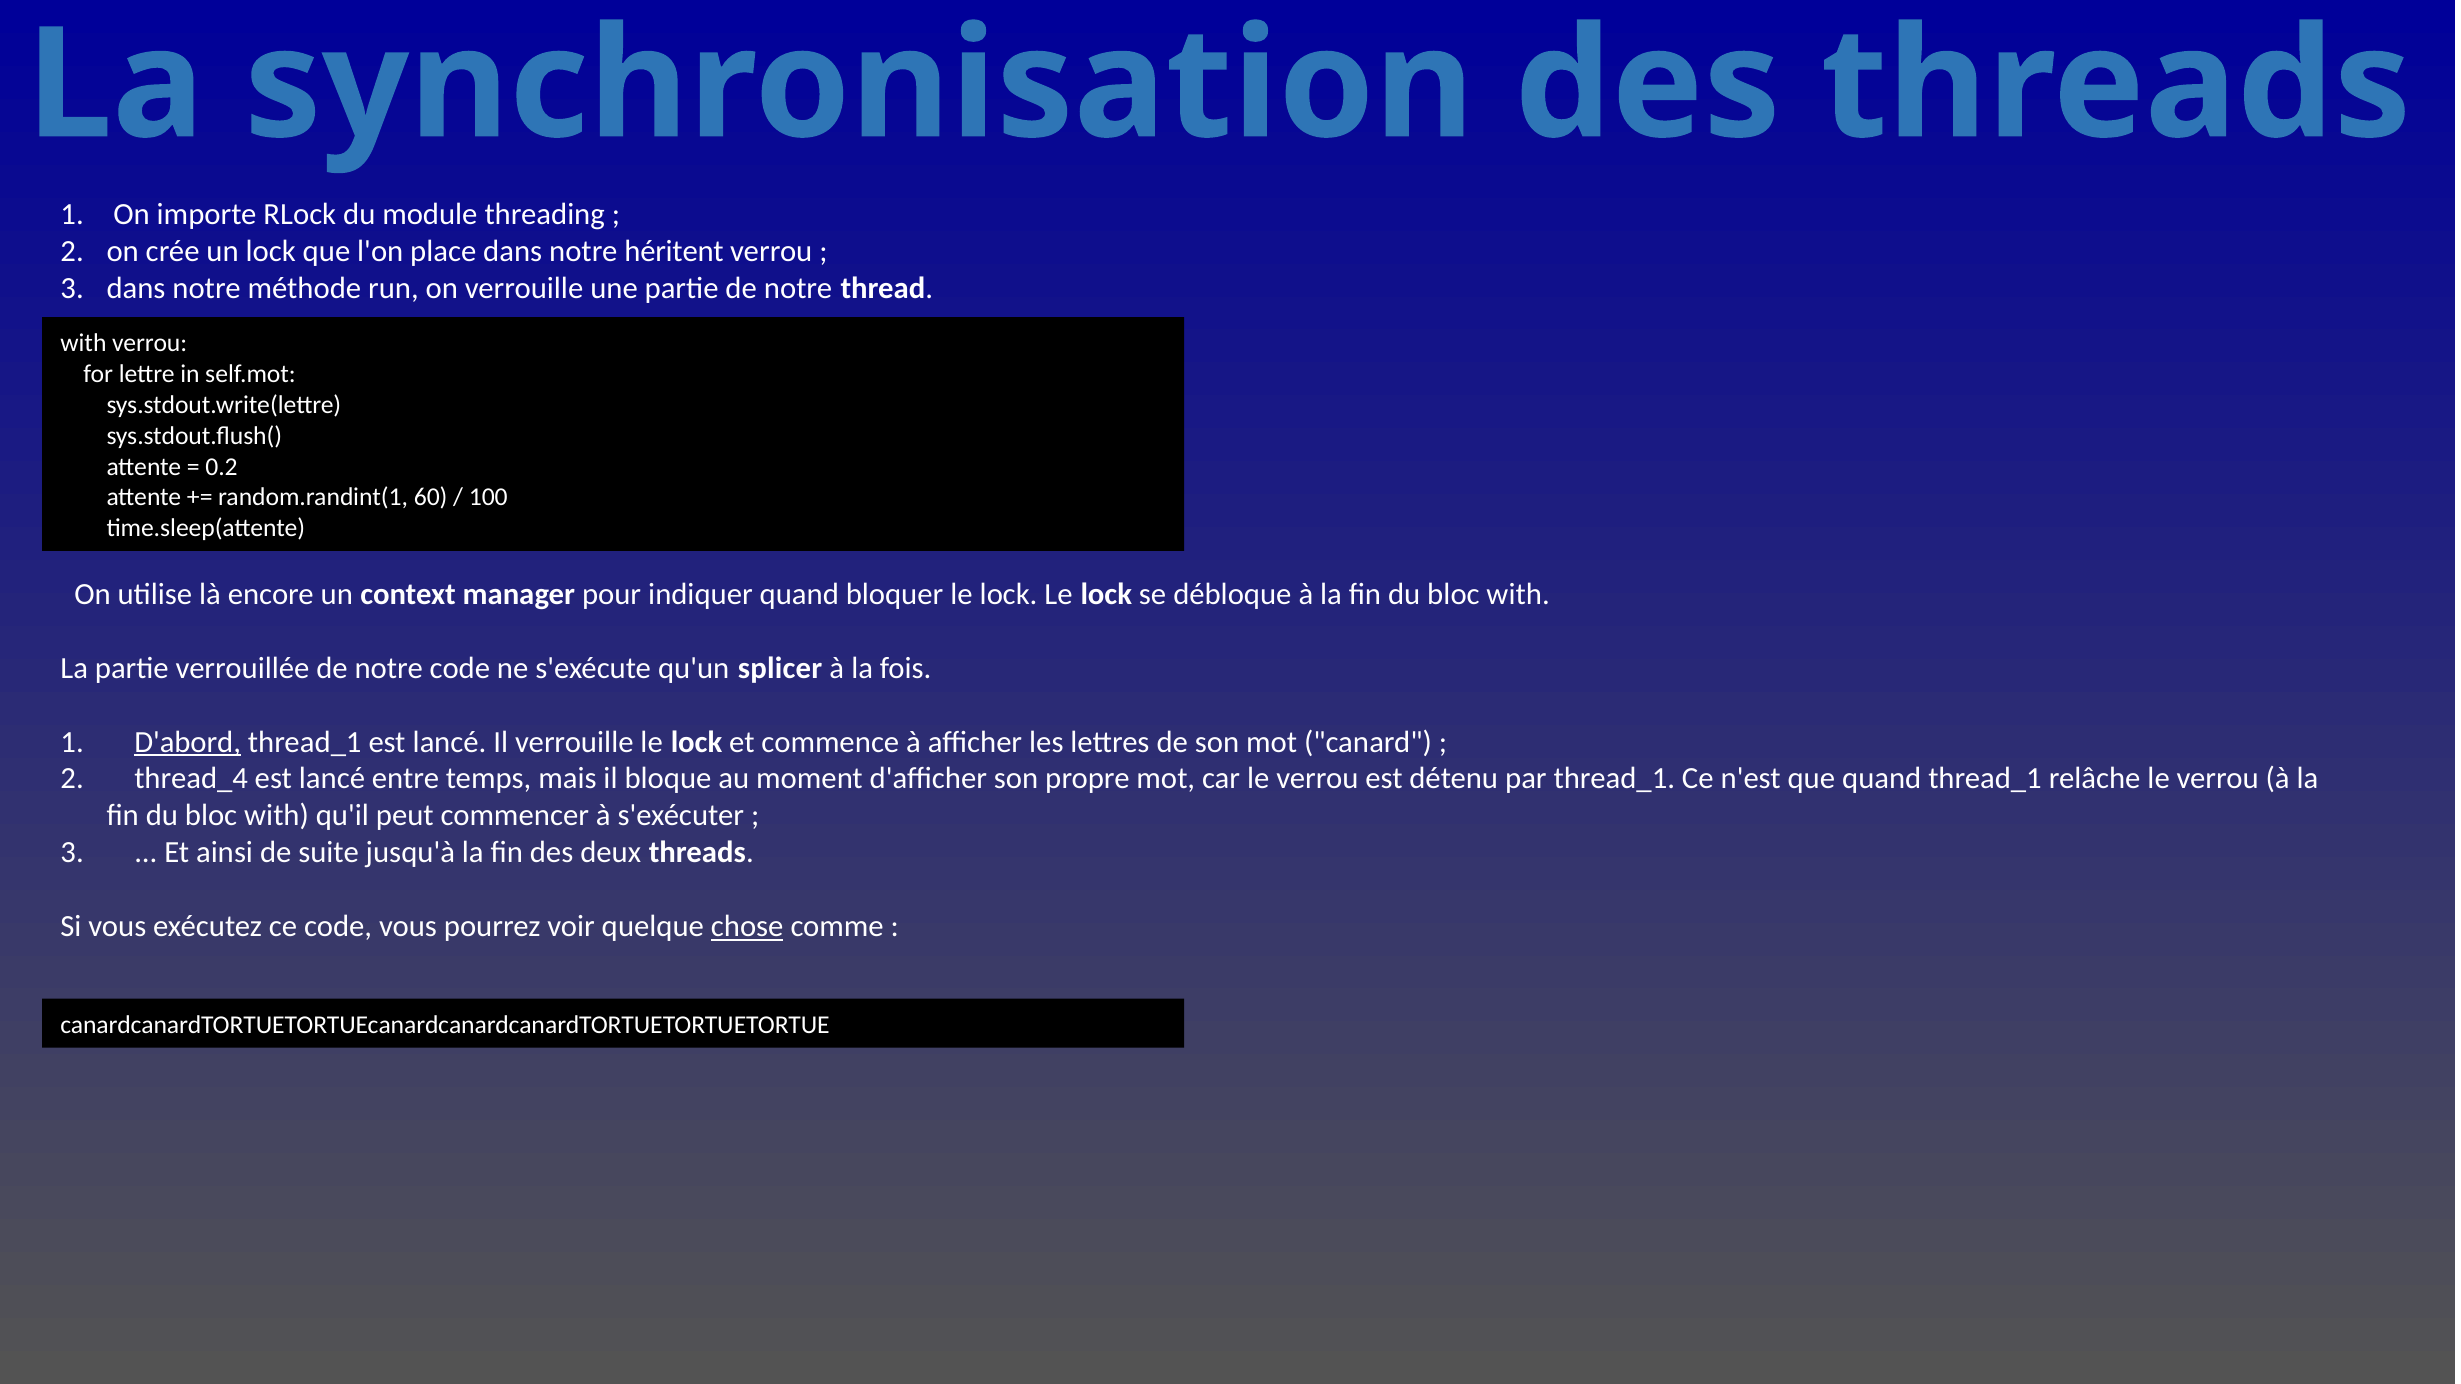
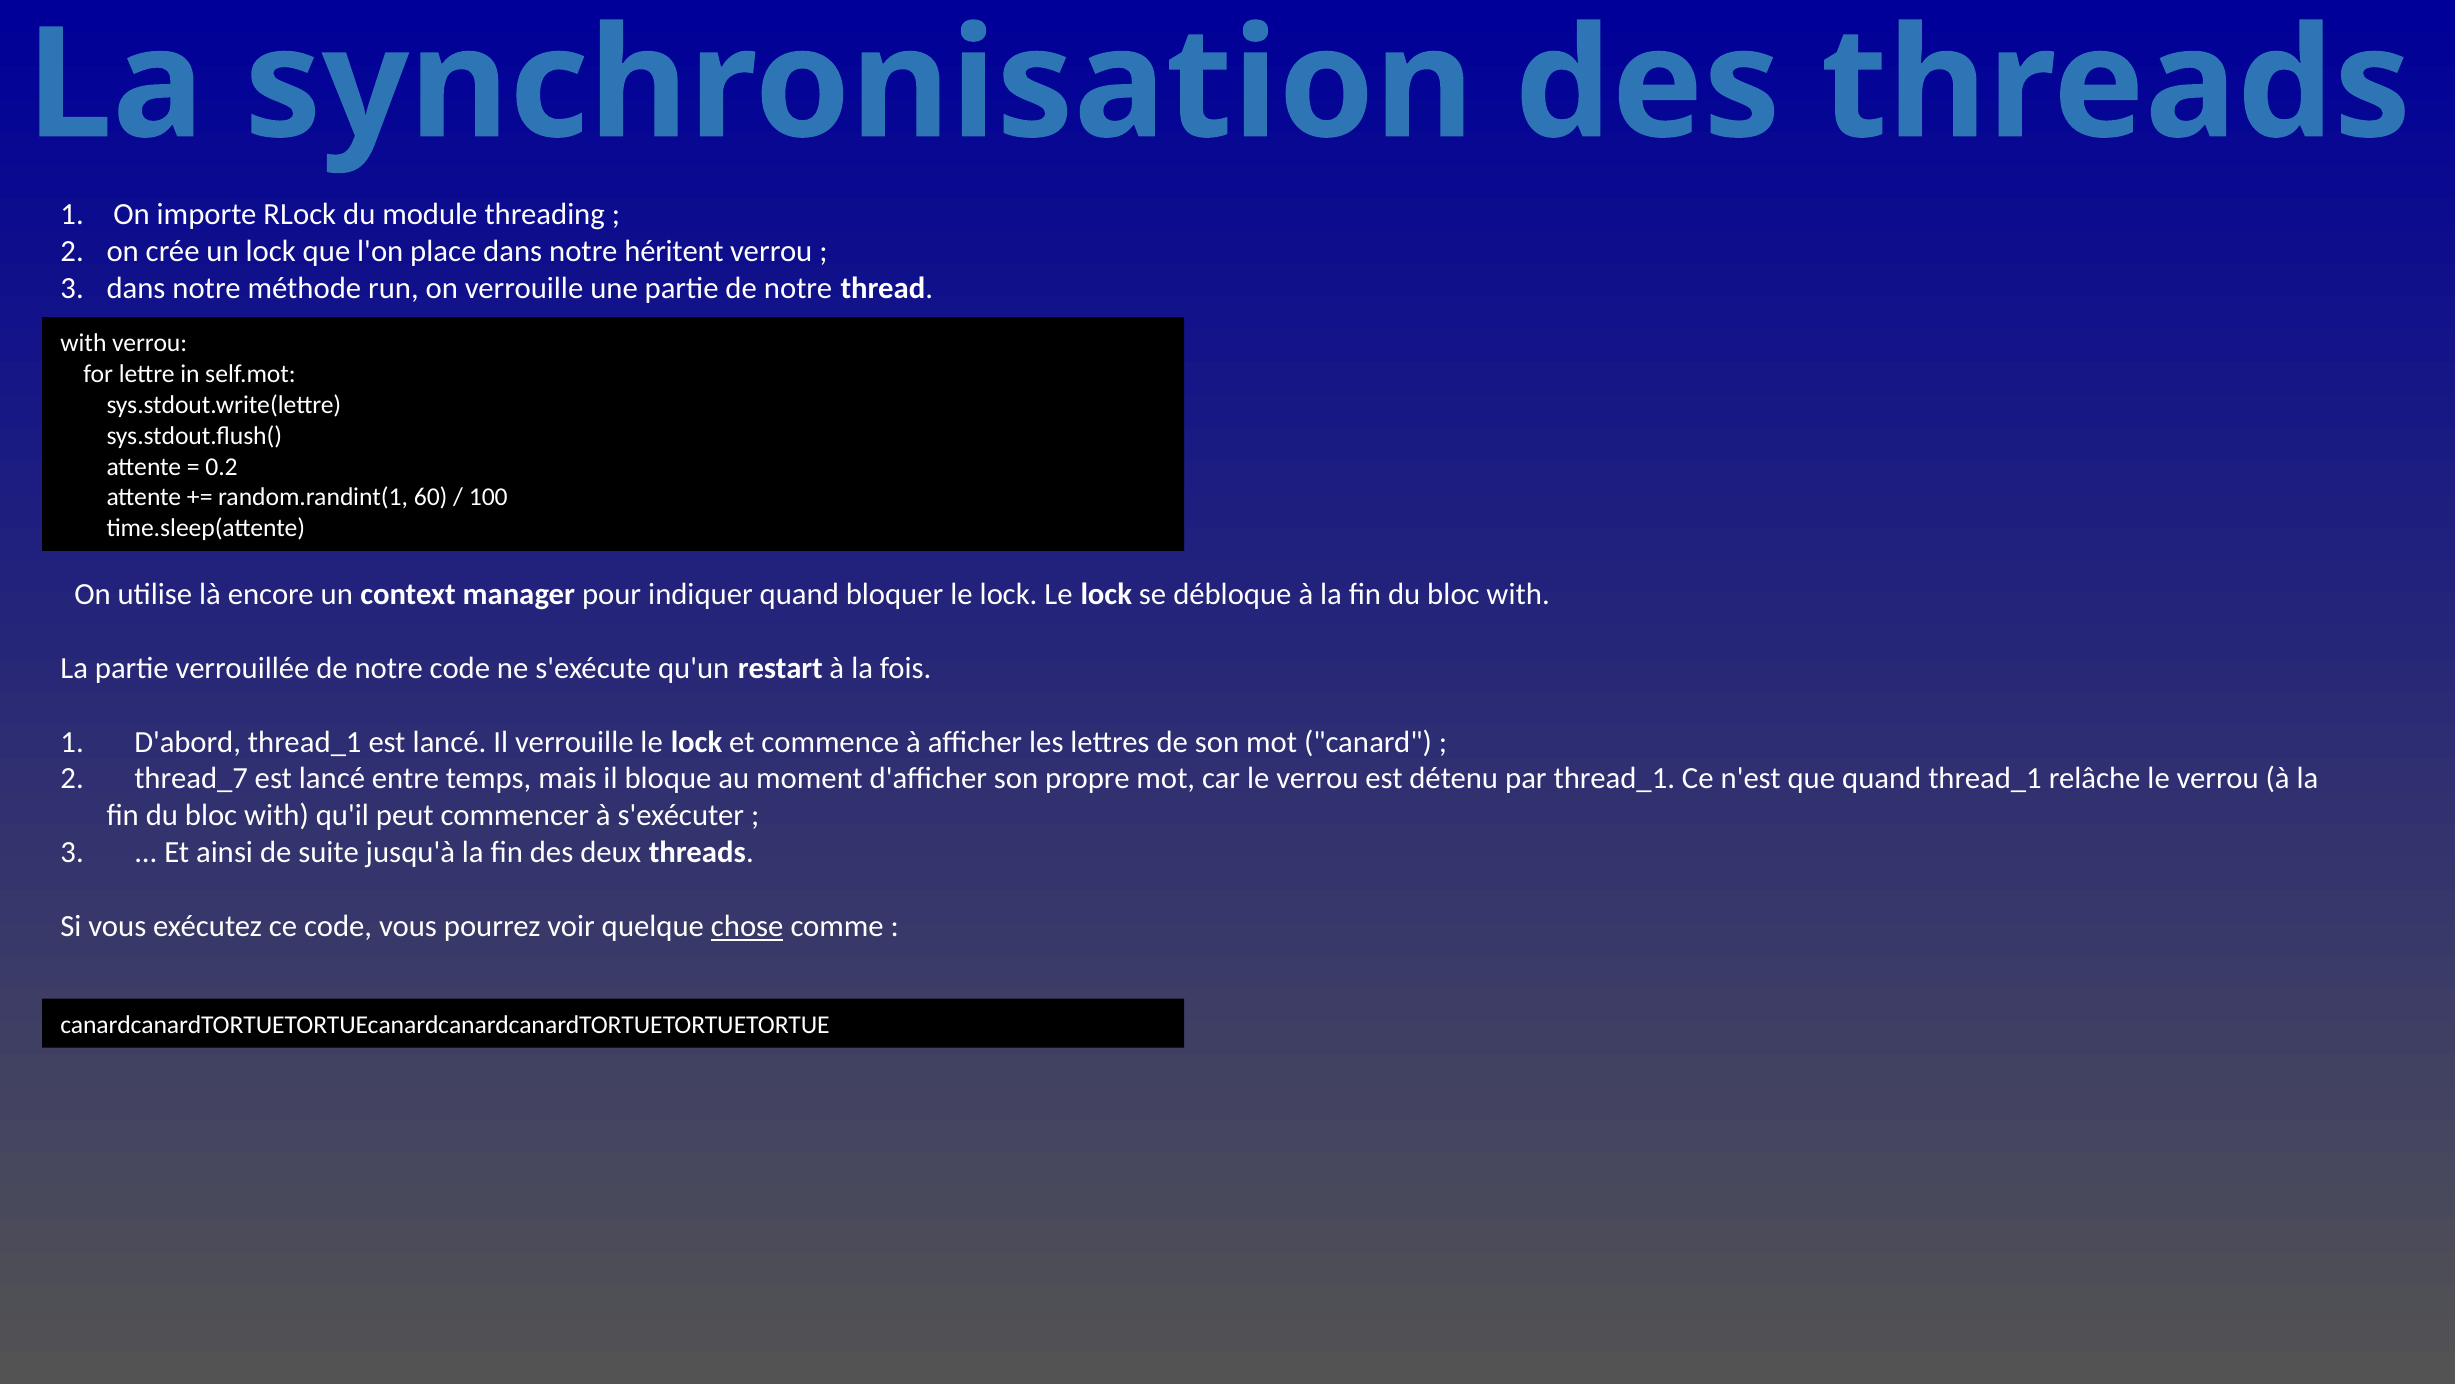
splicer: splicer -> restart
D'abord underline: present -> none
thread_4: thread_4 -> thread_7
